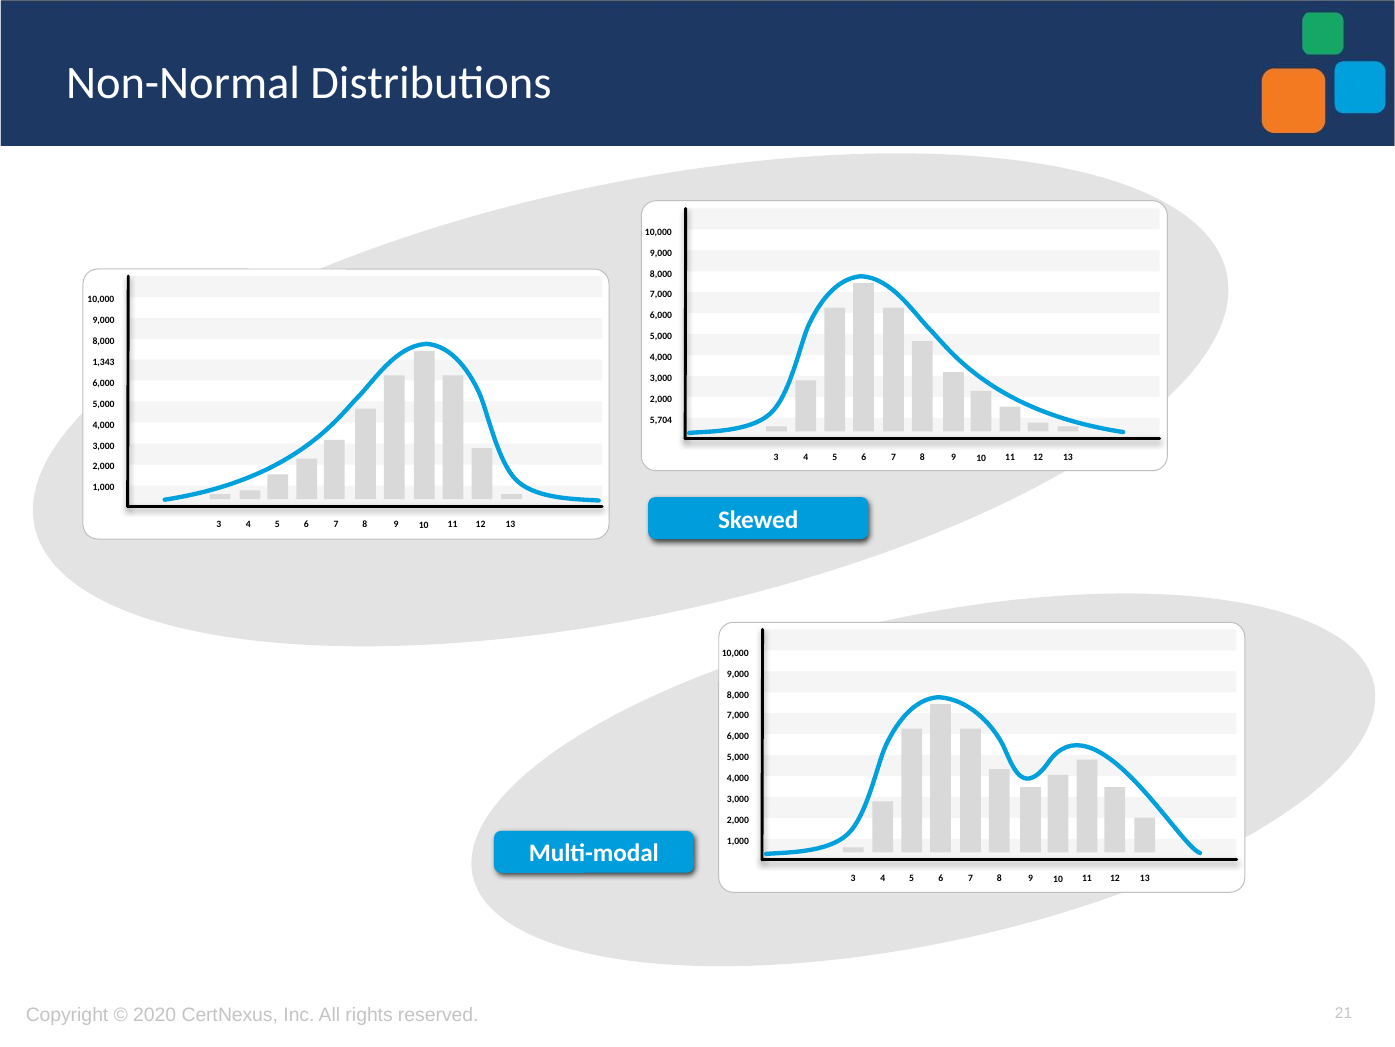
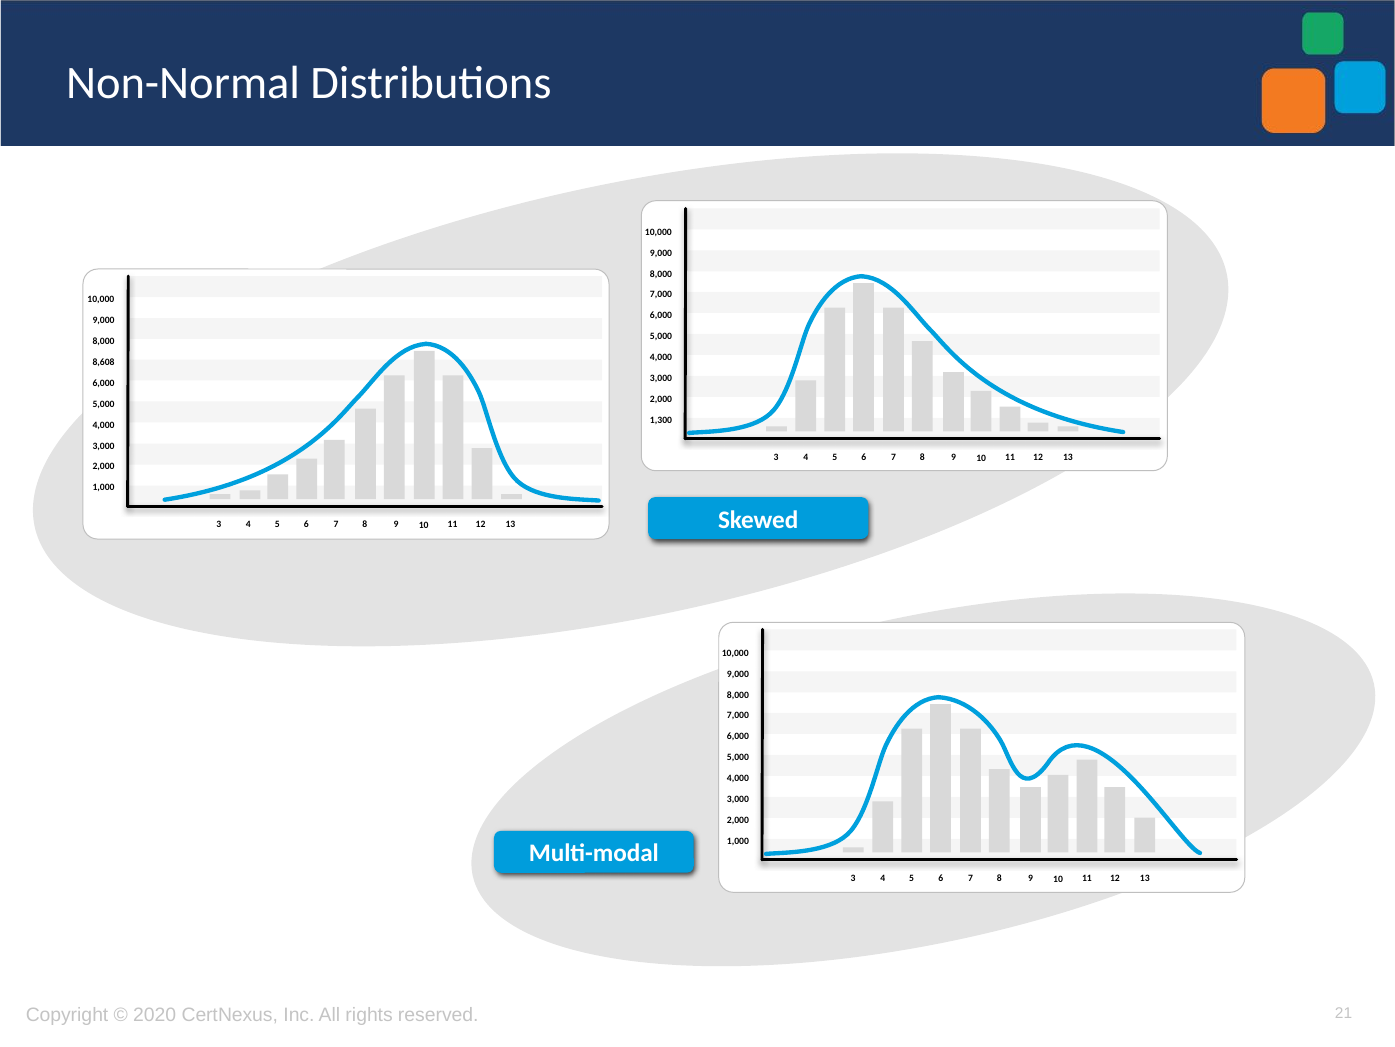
1,343: 1,343 -> 8,608
5,704: 5,704 -> 1,300
